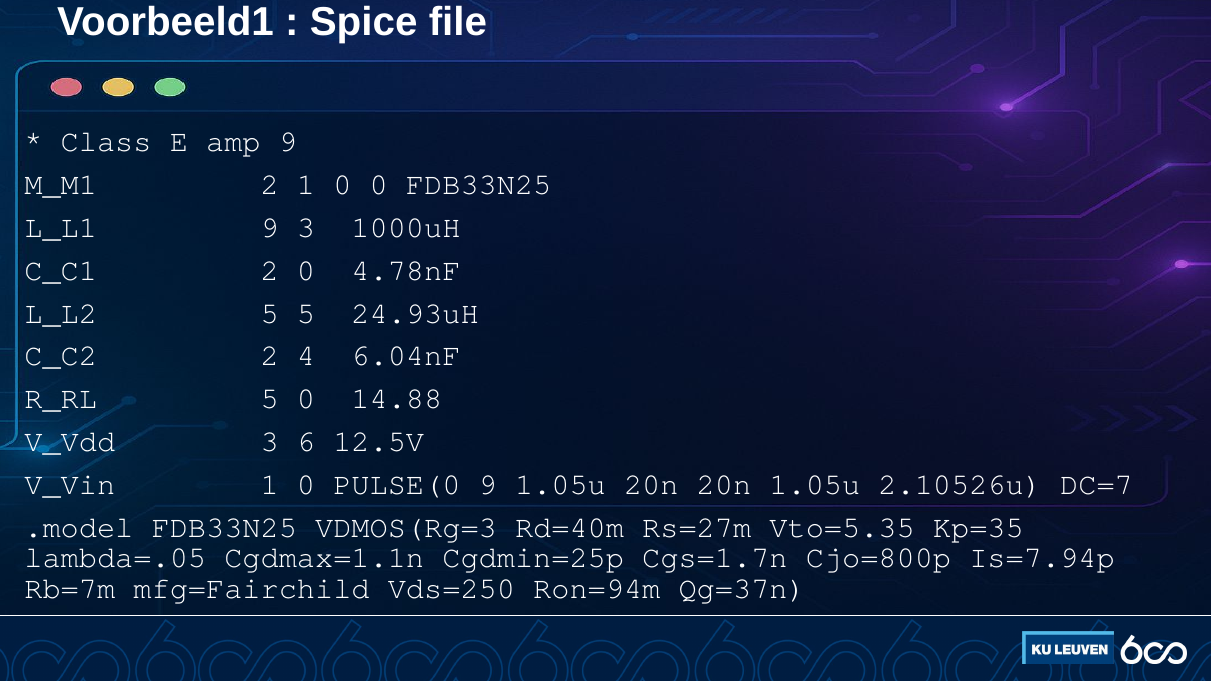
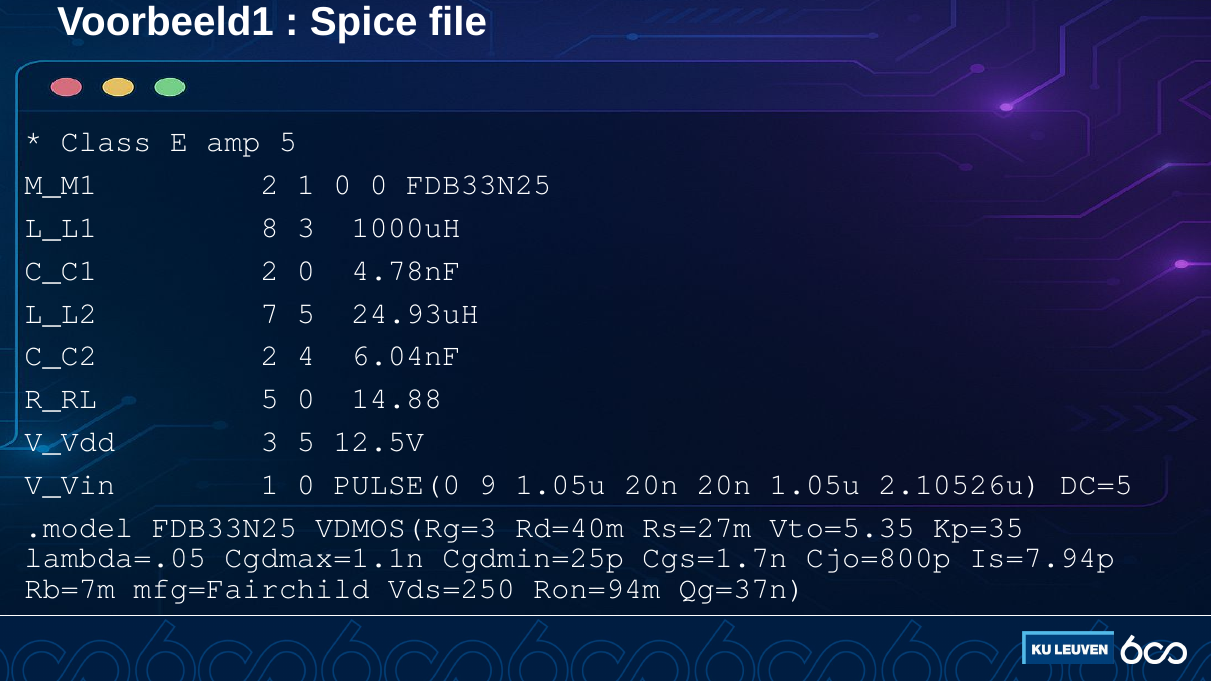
amp 9: 9 -> 5
L_L1 9: 9 -> 8
L_L2 5: 5 -> 7
3 6: 6 -> 5
DC=7: DC=7 -> DC=5
